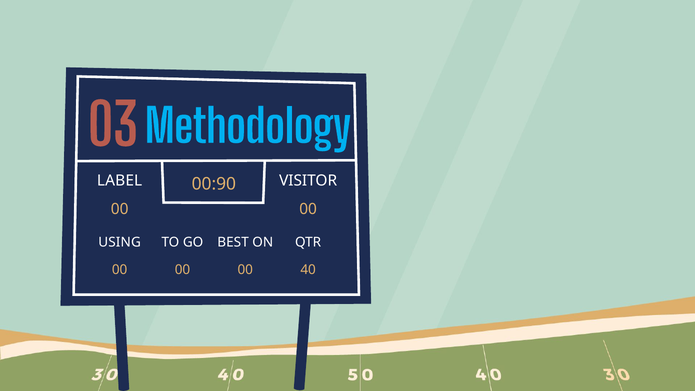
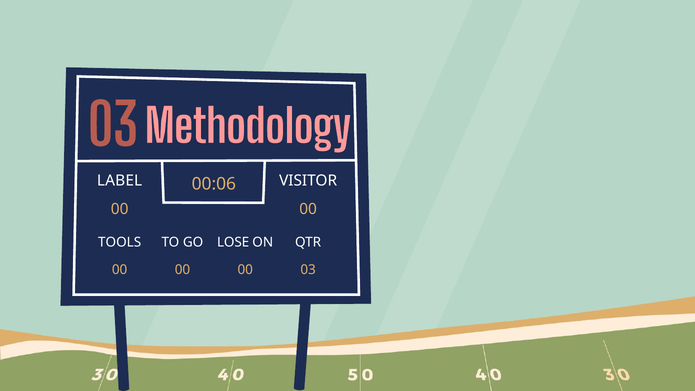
Methodology colour: light blue -> pink
00:90: 00:90 -> 00:06
USING: USING -> TOOLS
BEST: BEST -> LOSE
00 40: 40 -> 03
